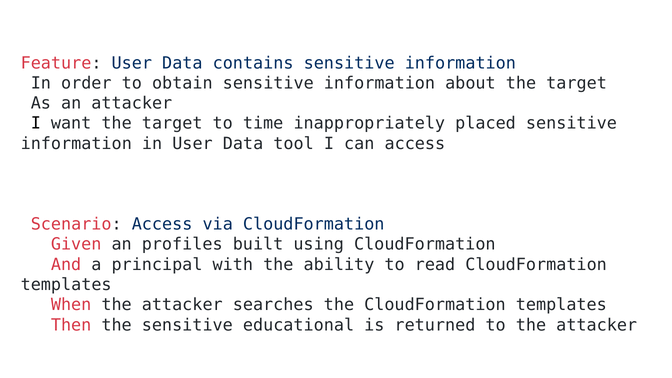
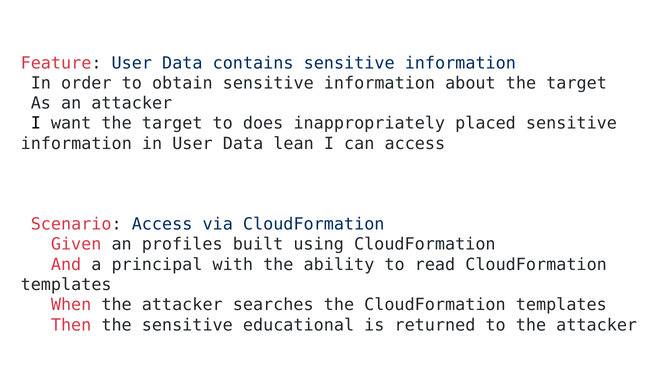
time: time -> does
tool: tool -> lean
